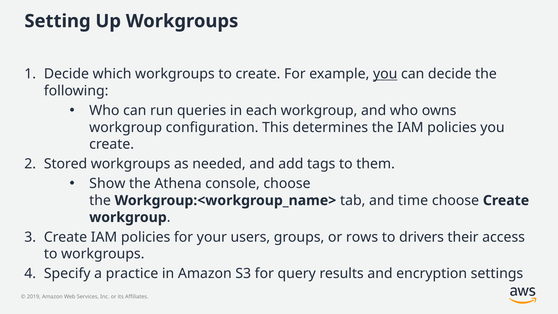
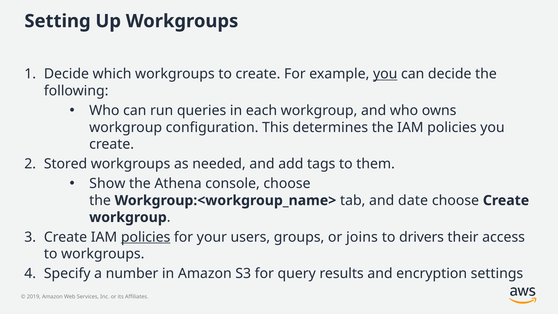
time: time -> date
policies at (146, 237) underline: none -> present
rows: rows -> joins
practice: practice -> number
